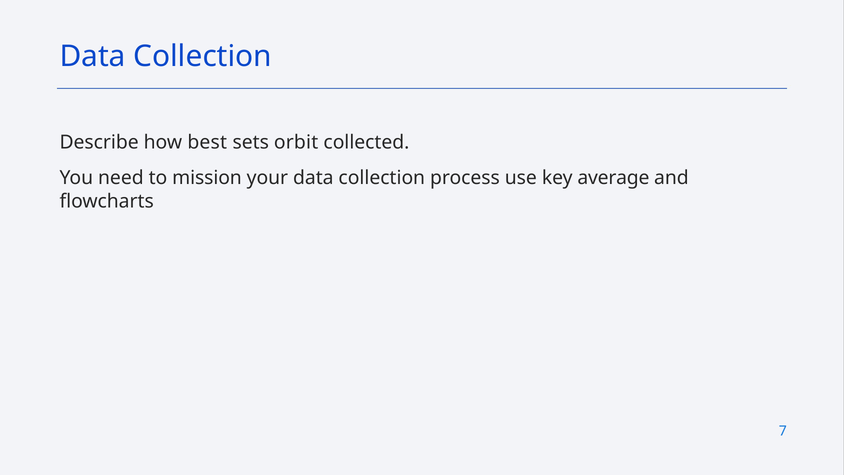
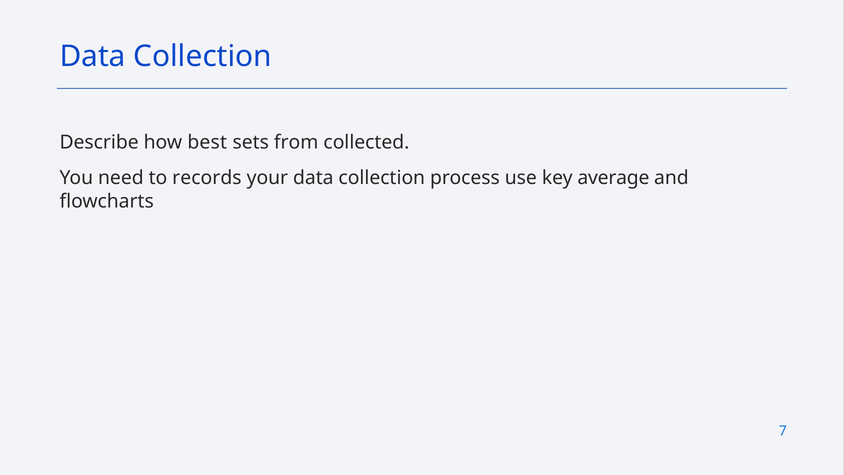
orbit: orbit -> from
mission: mission -> records
